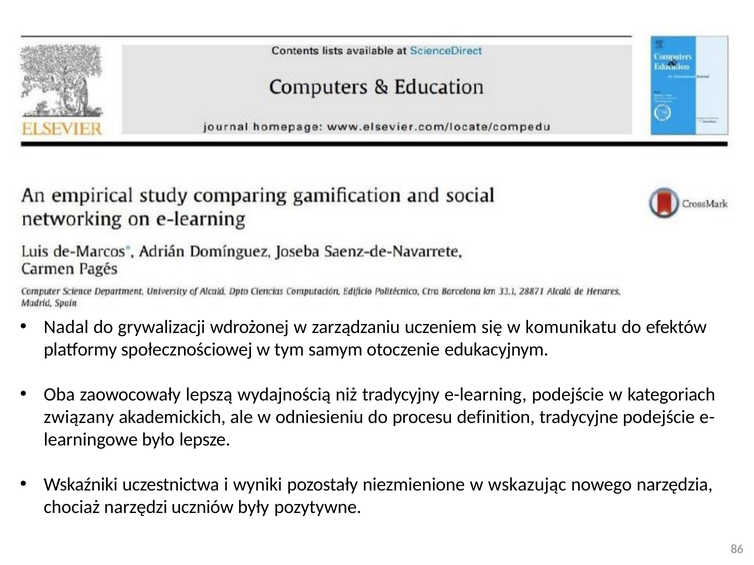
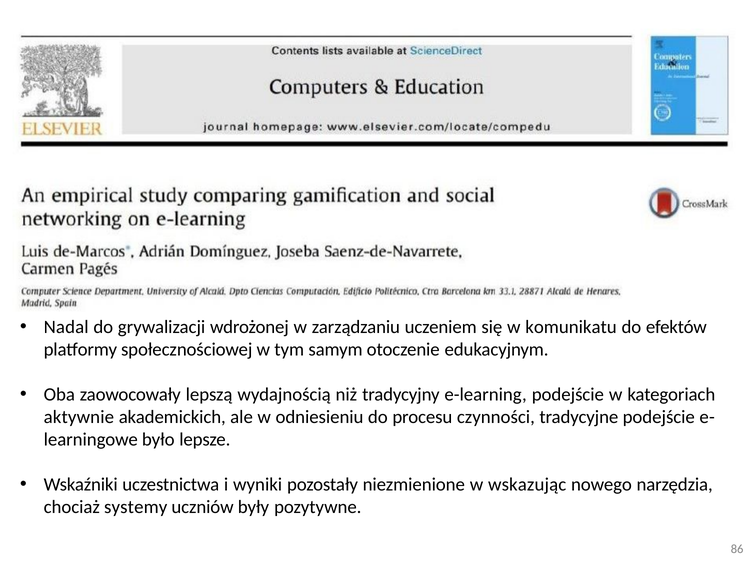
związany: związany -> aktywnie
definition: definition -> czynności
narzędzi: narzędzi -> systemy
